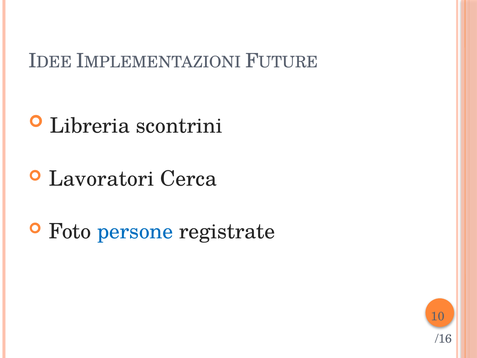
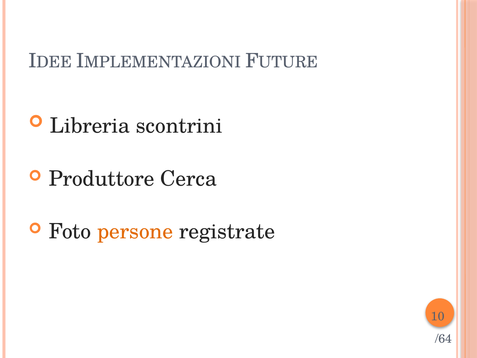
Lavoratori: Lavoratori -> Produttore
persone colour: blue -> orange
/16: /16 -> /64
